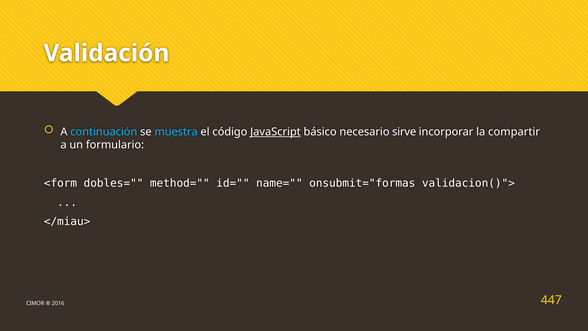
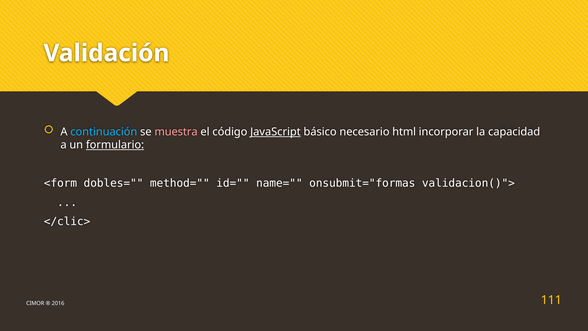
muestra colour: light blue -> pink
sirve: sirve -> html
compartir: compartir -> capacidad
formulario underline: none -> present
</miau>: </miau> -> </clic>
447: 447 -> 111
